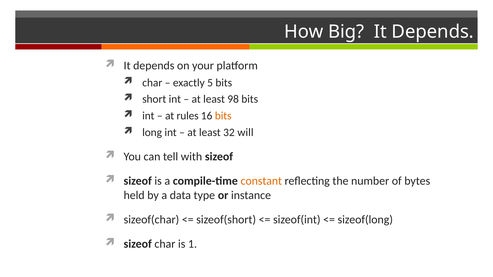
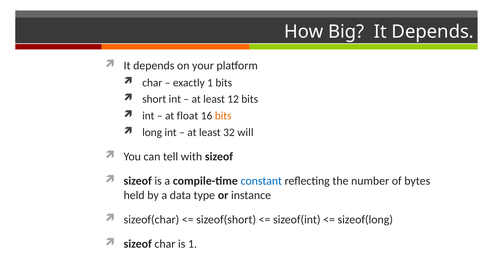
exactly 5: 5 -> 1
98: 98 -> 12
rules: rules -> float
constant colour: orange -> blue
